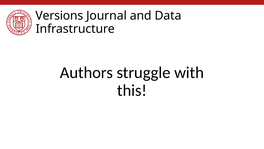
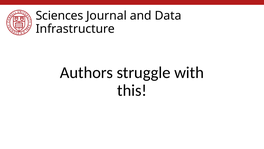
Versions: Versions -> Sciences
